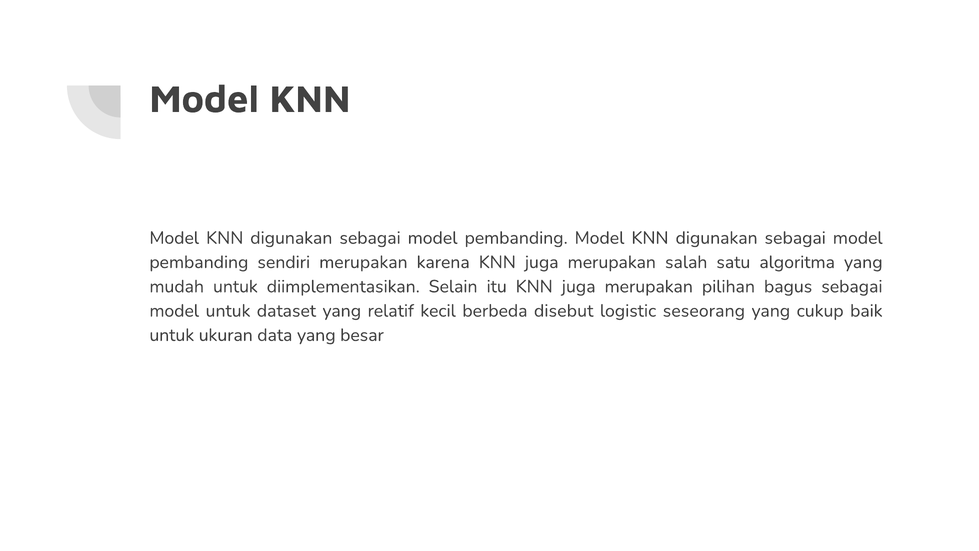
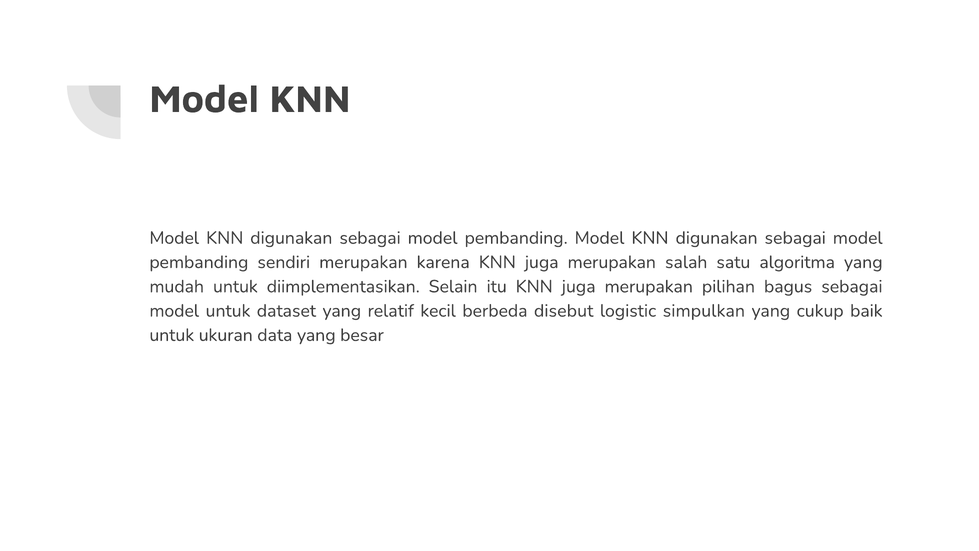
seseorang: seseorang -> simpulkan
